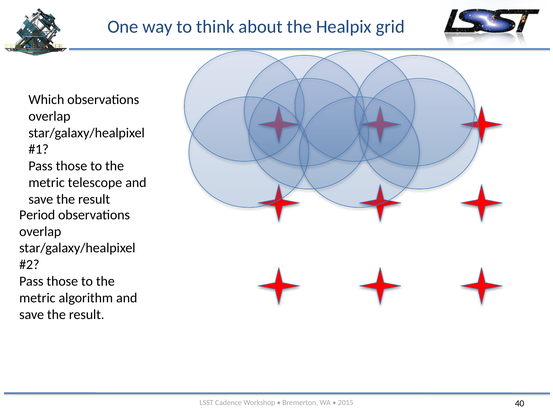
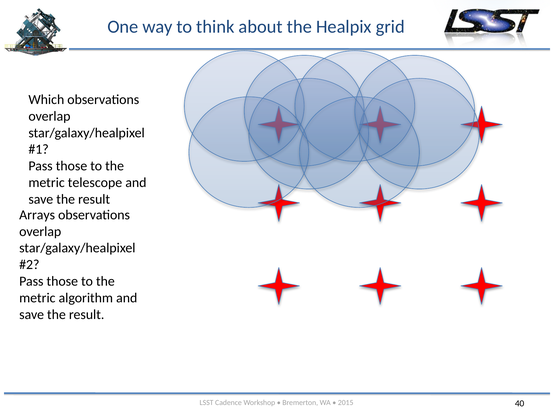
Period: Period -> Arrays
